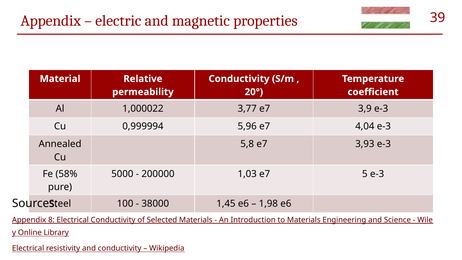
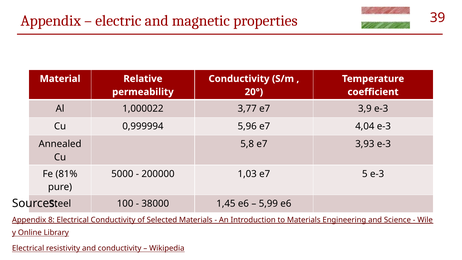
58%: 58% -> 81%
1,98: 1,98 -> 5,99
